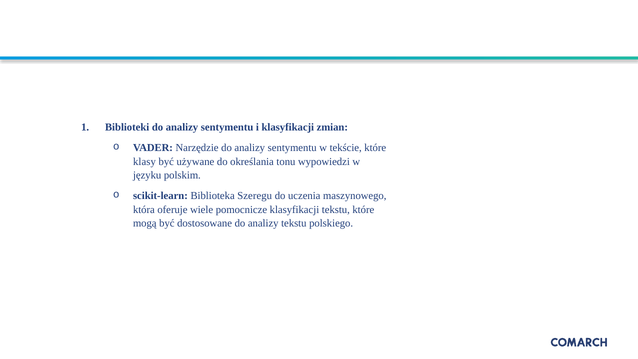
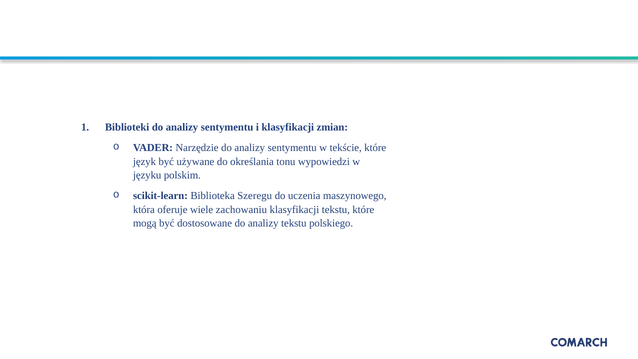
klasy: klasy -> język
pomocnicze: pomocnicze -> zachowaniu
